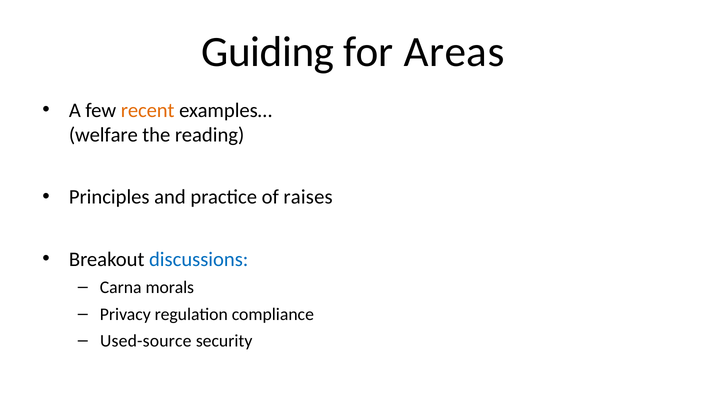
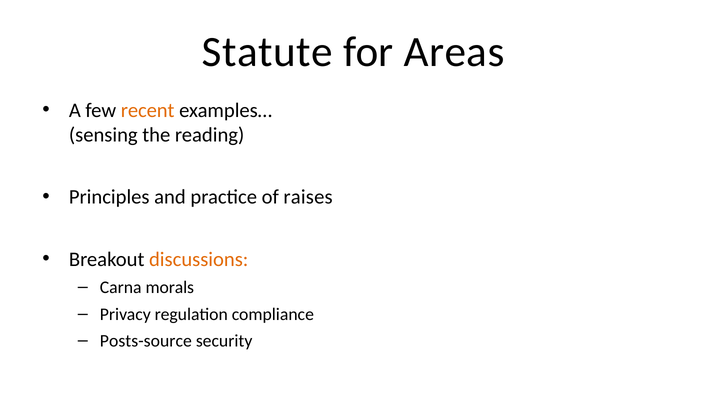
Guiding: Guiding -> Statute
welfare: welfare -> sensing
discussions colour: blue -> orange
Used-source: Used-source -> Posts-source
